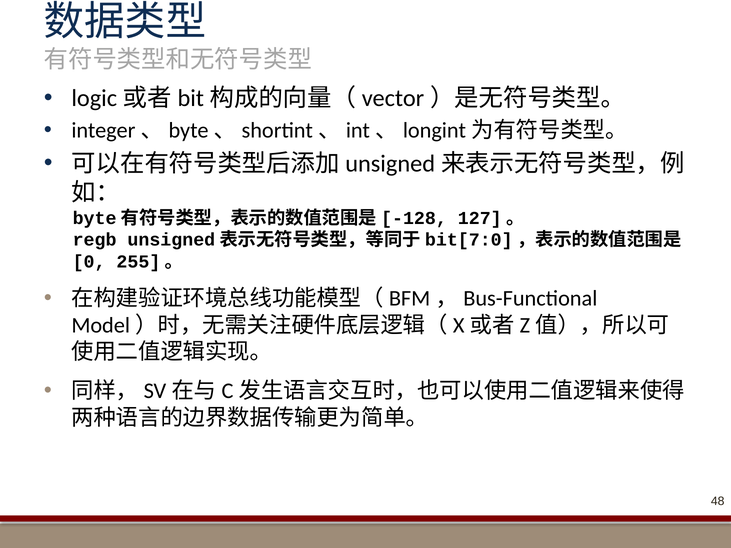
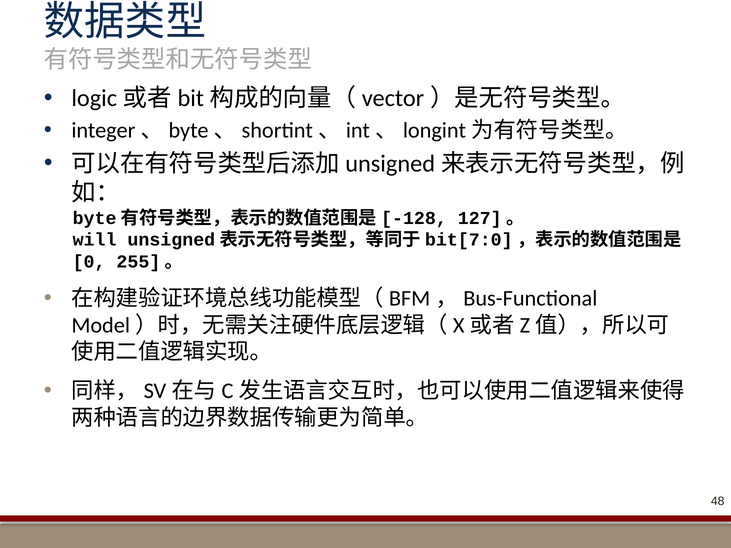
regb: regb -> will
